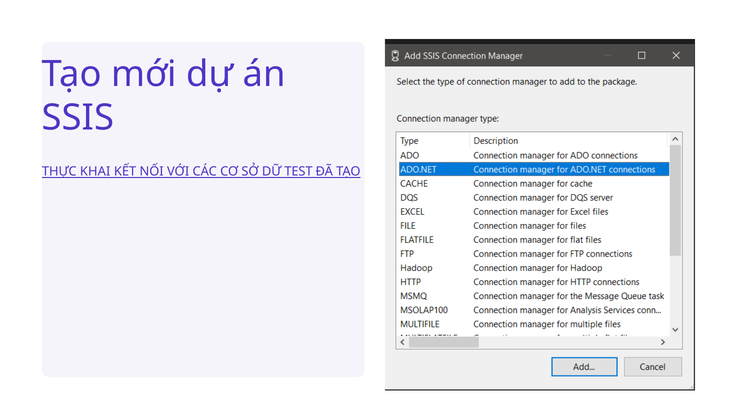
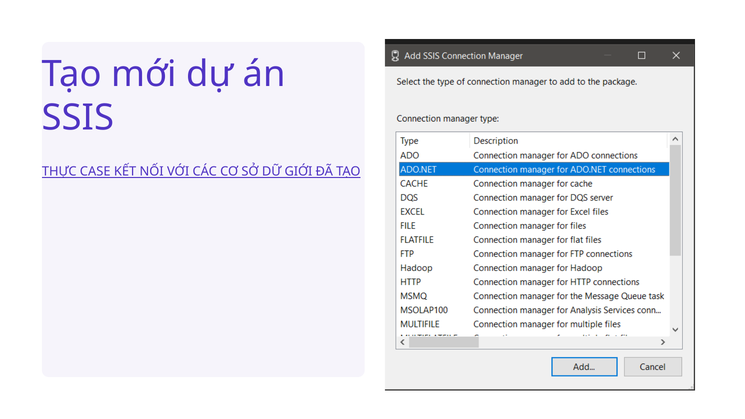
KHAI: KHAI -> CASE
TEST: TEST -> GIỚI
